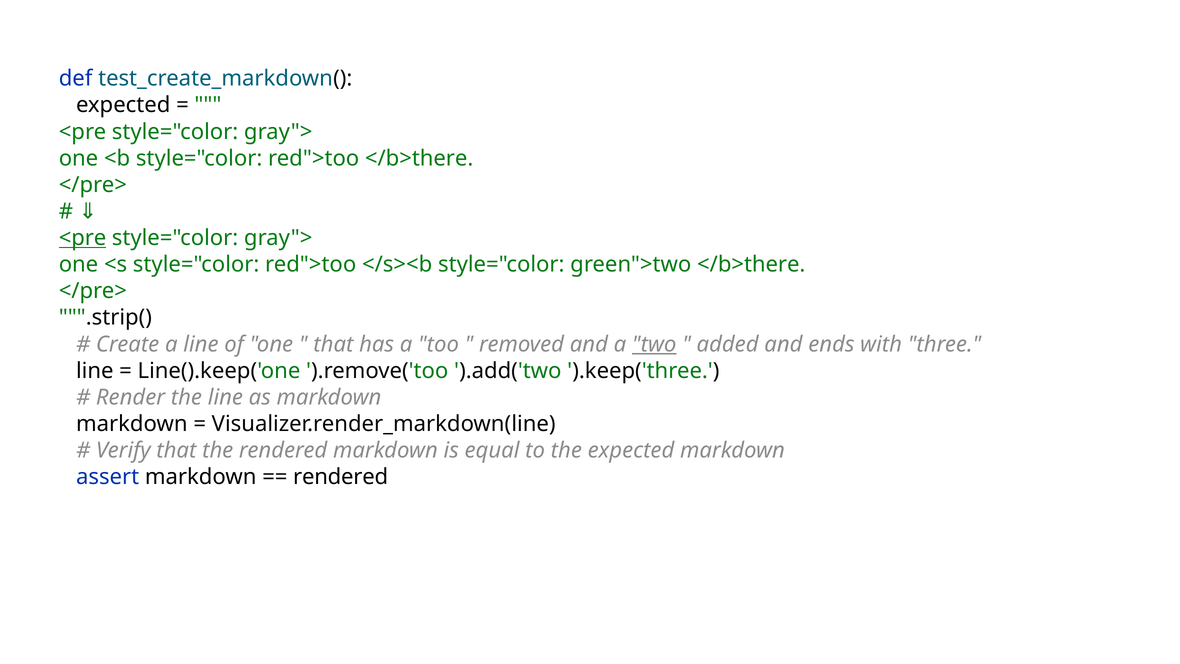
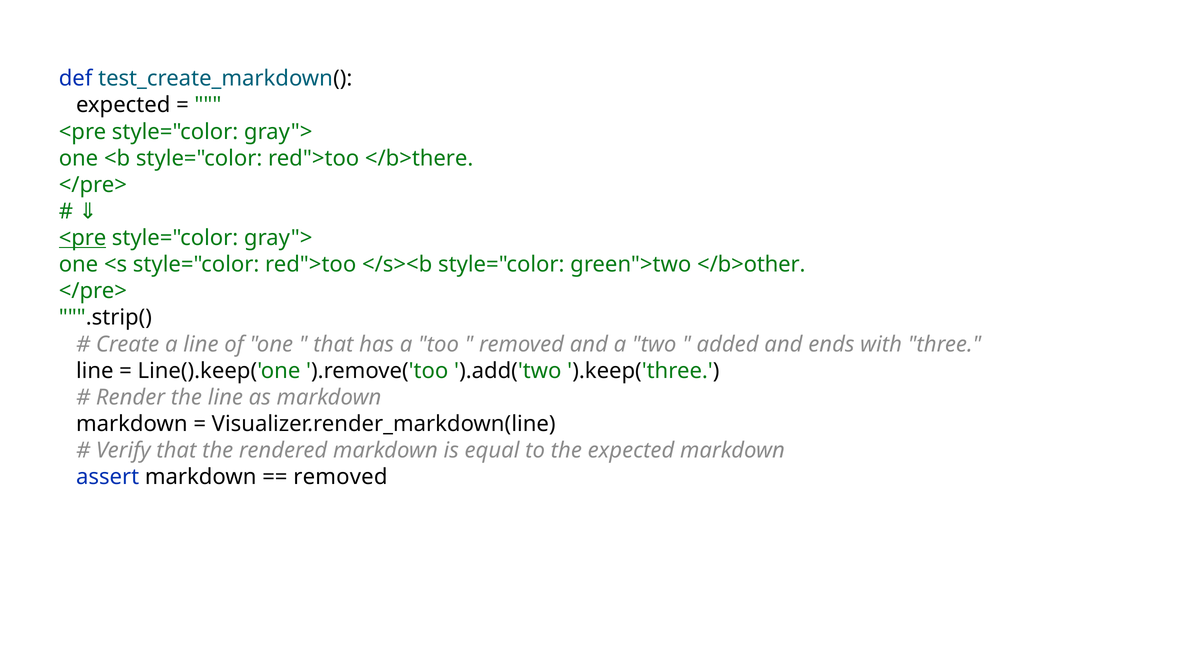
green">two </b>there: </b>there -> </b>other
two underline: present -> none
rendered at (341, 477): rendered -> removed
